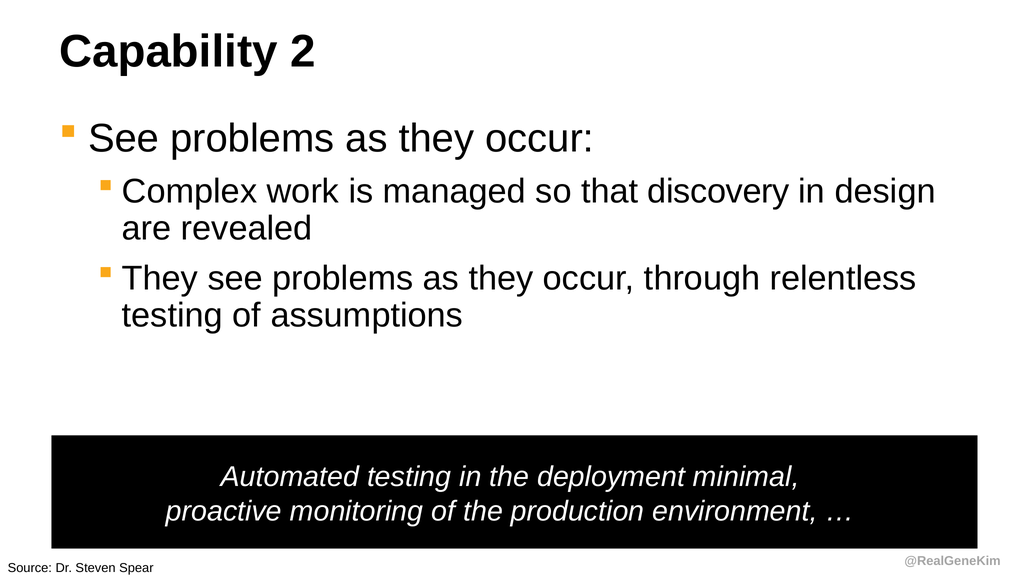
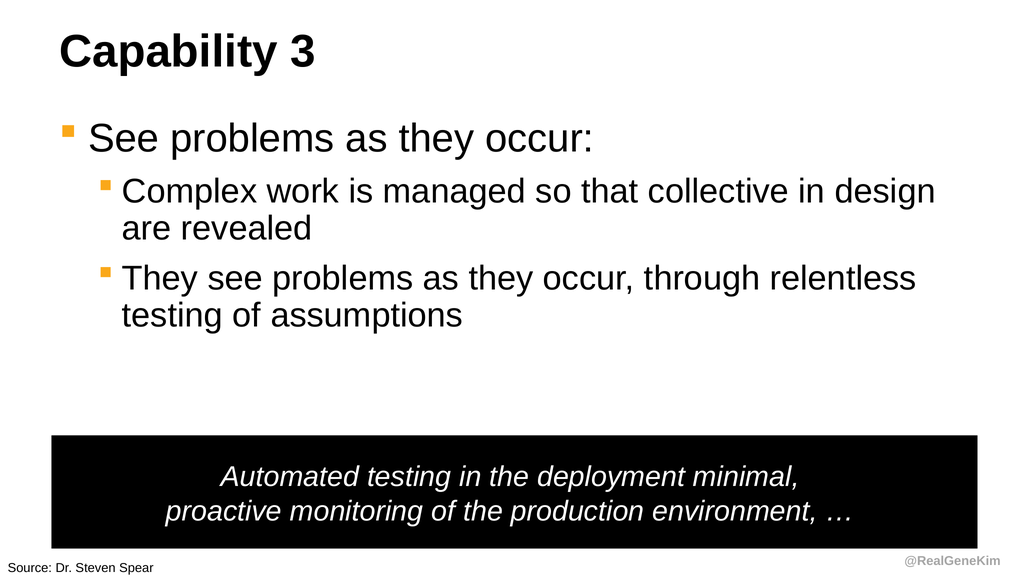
2: 2 -> 3
discovery: discovery -> collective
